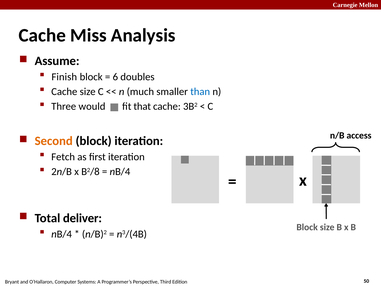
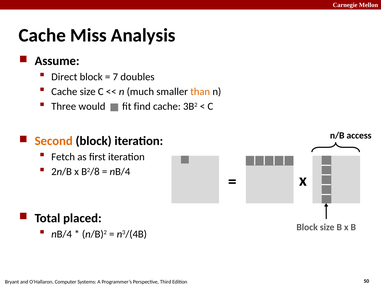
Finish: Finish -> Direct
6: 6 -> 7
than colour: blue -> orange
that: that -> find
deliver: deliver -> placed
